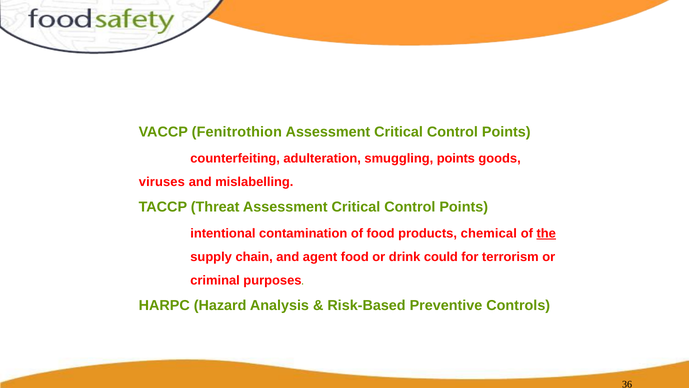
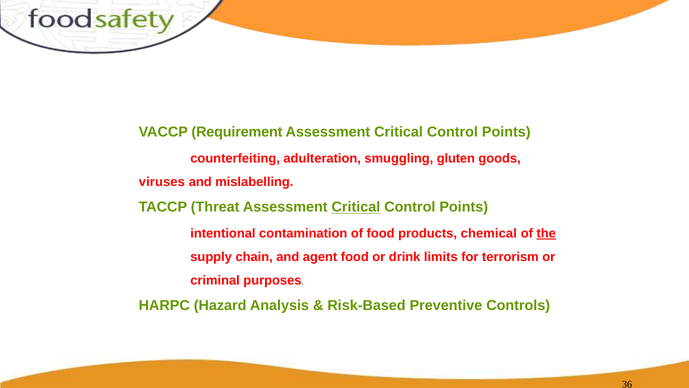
Fenitrothion: Fenitrothion -> Requirement
smuggling points: points -> gluten
Critical at (356, 207) underline: none -> present
could: could -> limits
